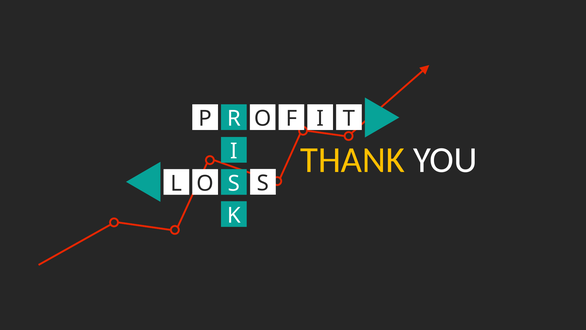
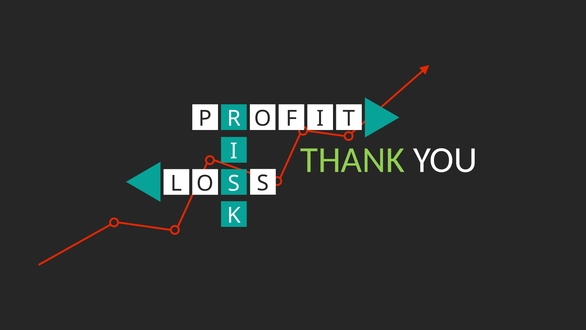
THANK colour: yellow -> light green
